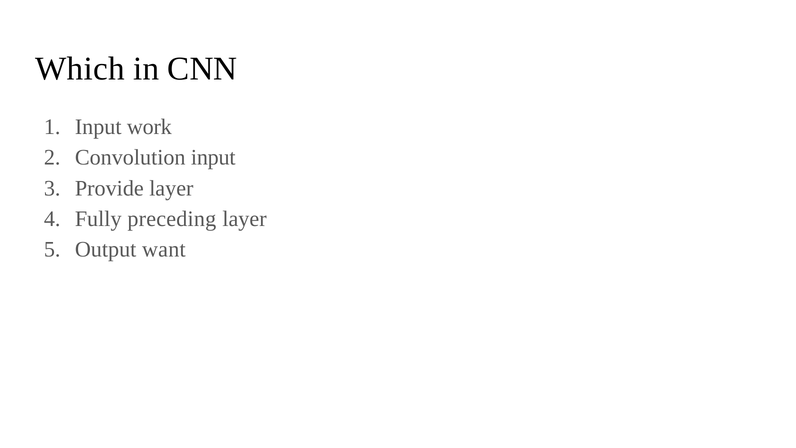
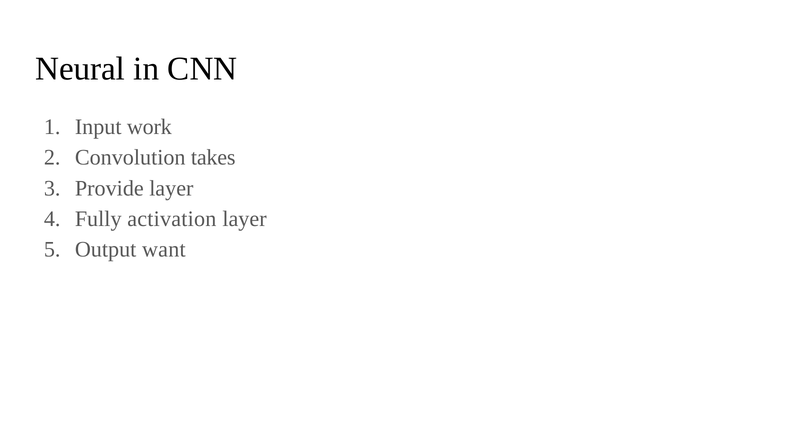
Which: Which -> Neural
Convolution input: input -> takes
preceding: preceding -> activation
